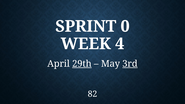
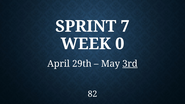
0: 0 -> 7
4: 4 -> 0
29th underline: present -> none
